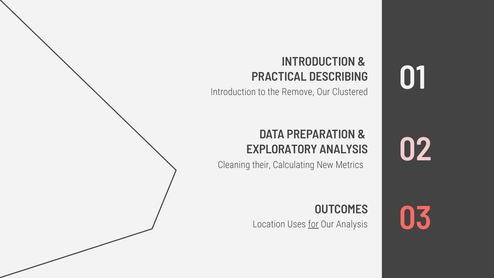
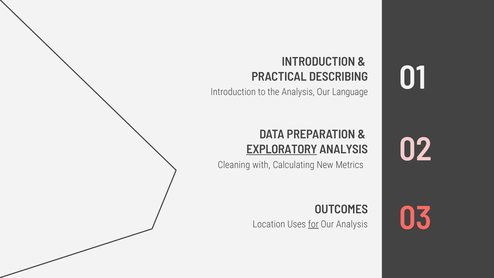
the Remove: Remove -> Analysis
Clustered: Clustered -> Language
EXPLORATORY underline: none -> present
their: their -> with
